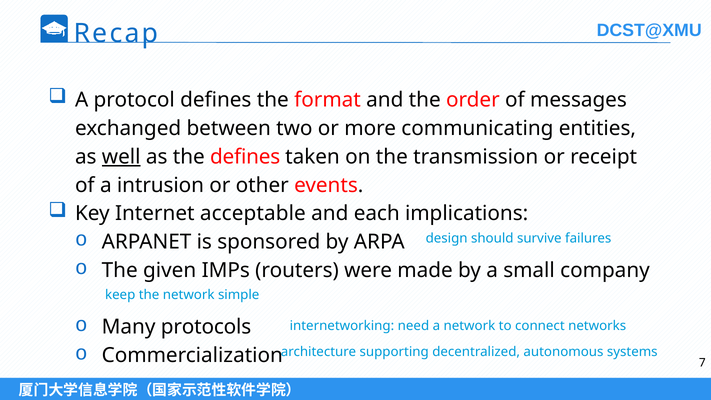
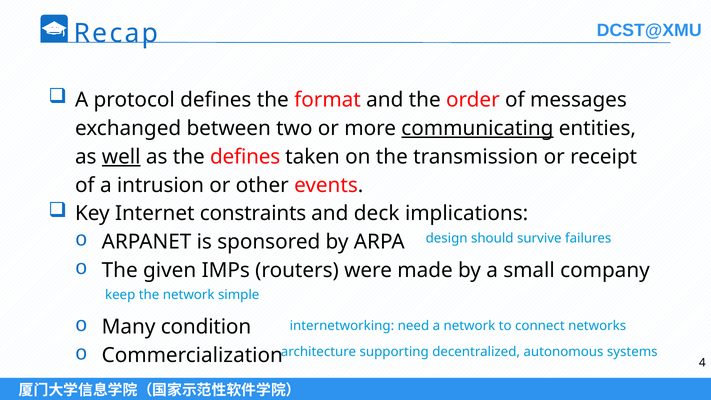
communicating underline: none -> present
acceptable: acceptable -> constraints
each: each -> deck
protocols: protocols -> condition
7: 7 -> 4
